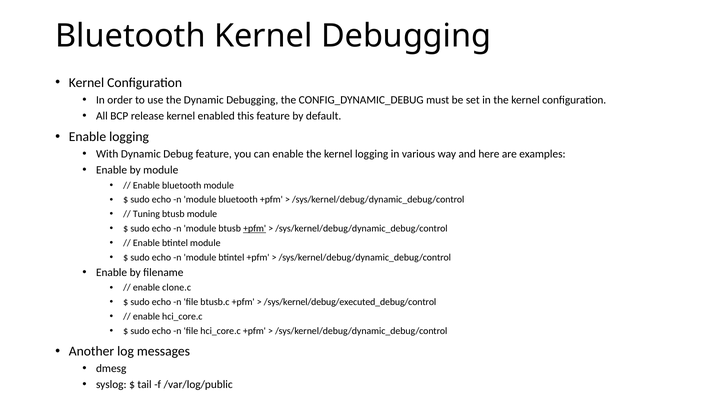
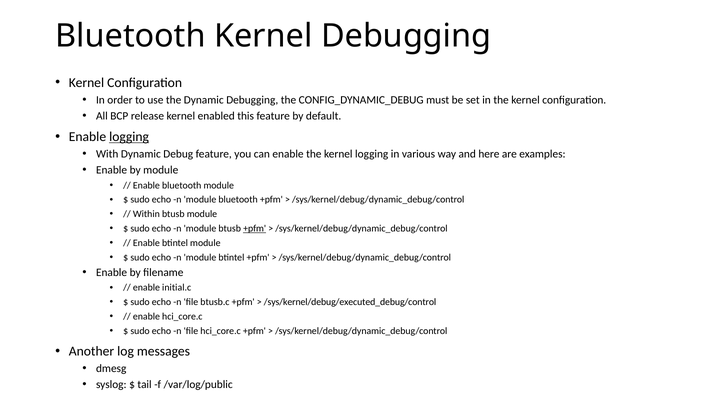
logging at (129, 137) underline: none -> present
Tuning: Tuning -> Within
clone.c: clone.c -> initial.c
